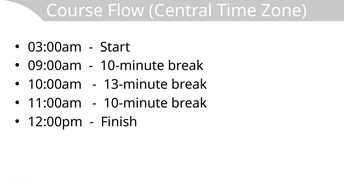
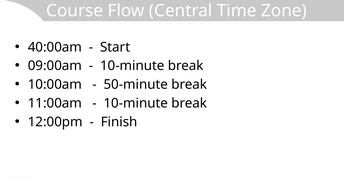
03:00am: 03:00am -> 40:00am
13-minute: 13-minute -> 50-minute
